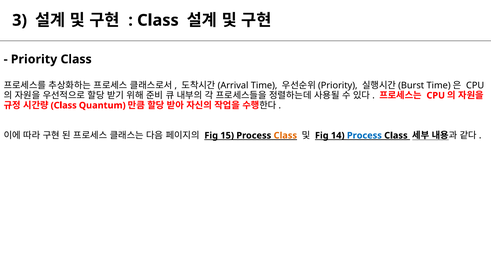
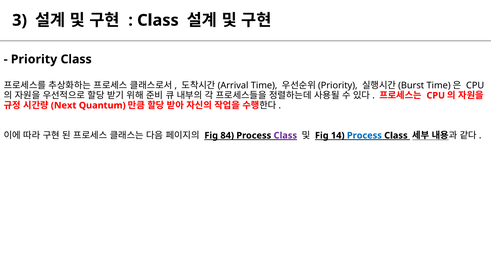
Class at (64, 105): Class -> Next
15: 15 -> 84
Class at (285, 136) colour: orange -> purple
